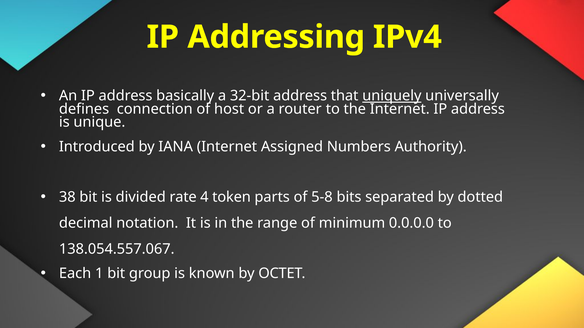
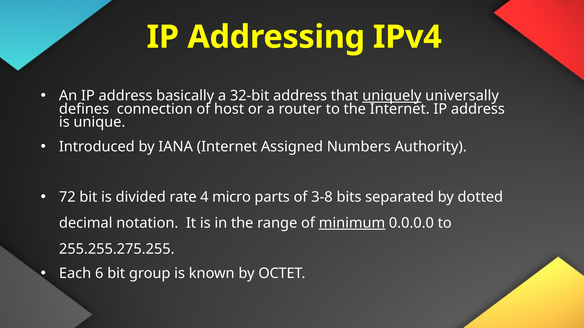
38: 38 -> 72
token: token -> micro
5-8: 5-8 -> 3-8
minimum underline: none -> present
138.054.557.067: 138.054.557.067 -> 255.255.275.255
1: 1 -> 6
